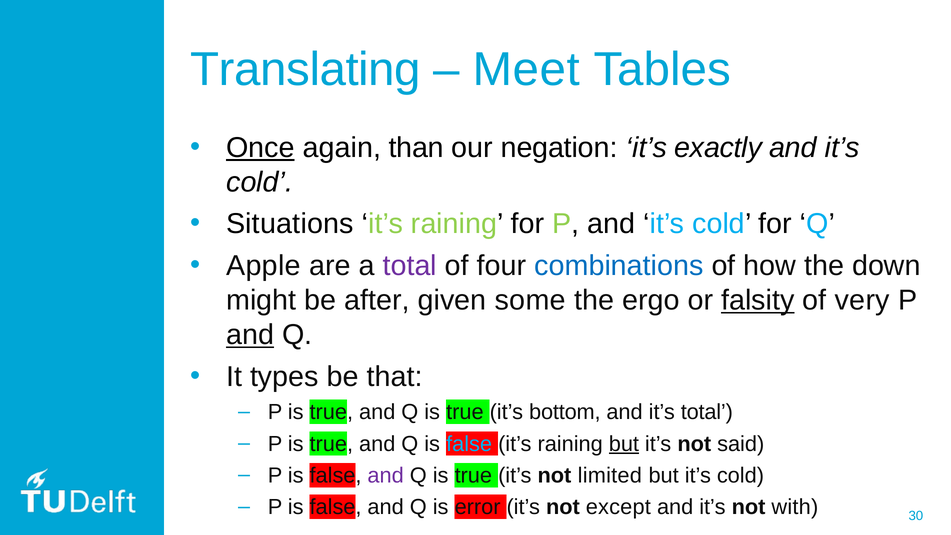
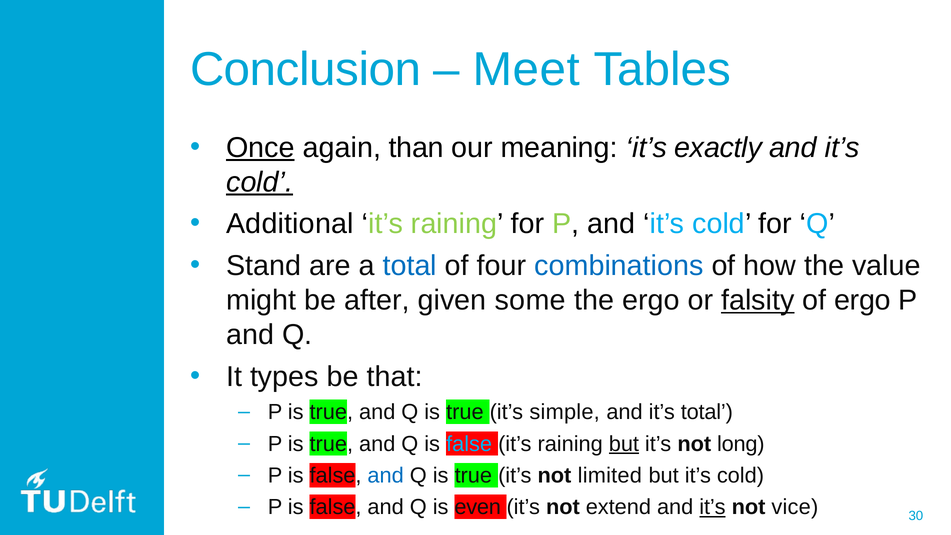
Translating: Translating -> Conclusion
negation: negation -> meaning
cold at (260, 182) underline: none -> present
Situations: Situations -> Additional
Apple: Apple -> Stand
total at (410, 266) colour: purple -> blue
down: down -> value
of very: very -> ergo
and at (250, 335) underline: present -> none
bottom: bottom -> simple
said: said -> long
and at (386, 475) colour: purple -> blue
error: error -> even
except: except -> extend
it’s at (712, 507) underline: none -> present
with: with -> vice
